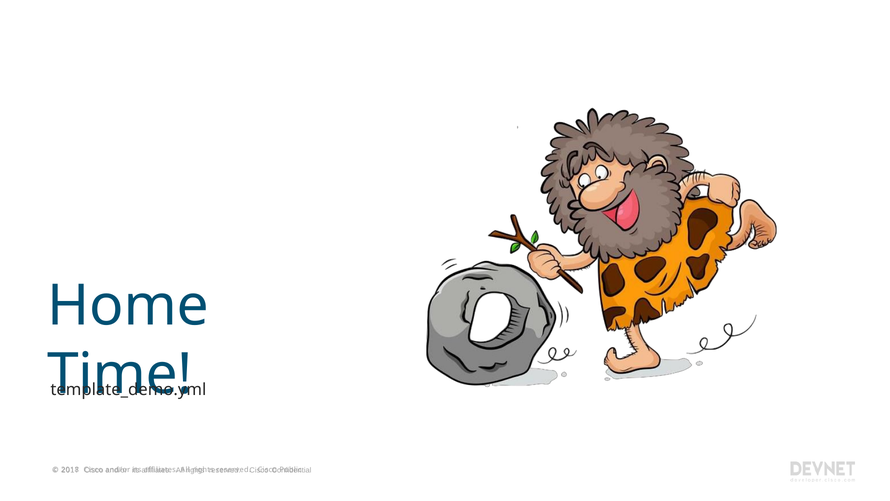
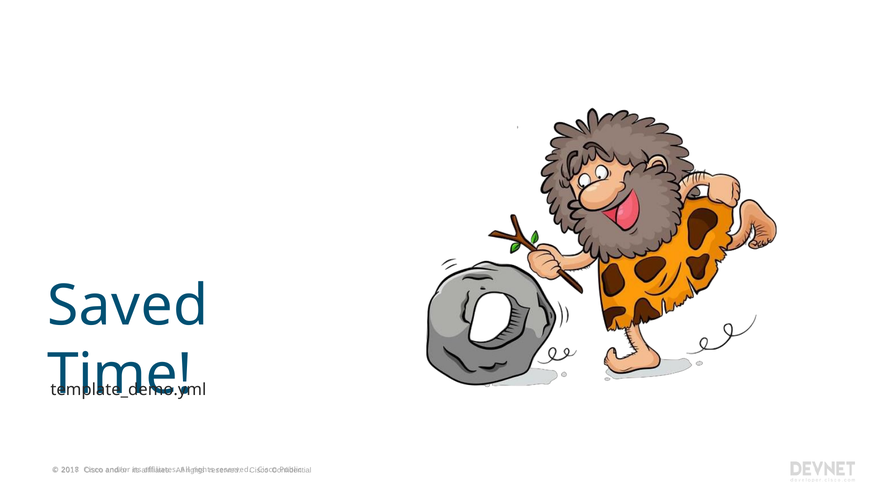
Home: Home -> Saved
